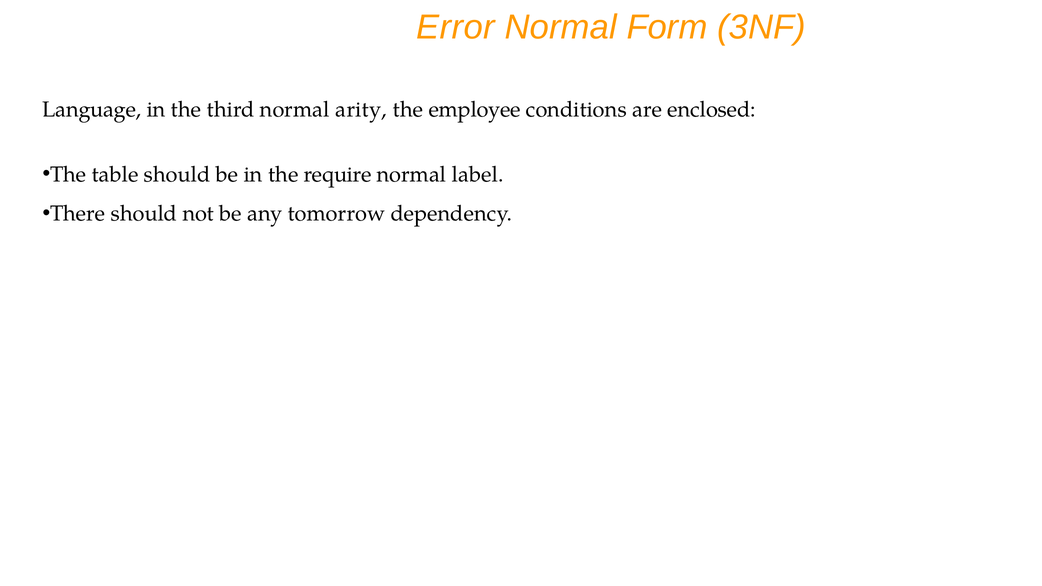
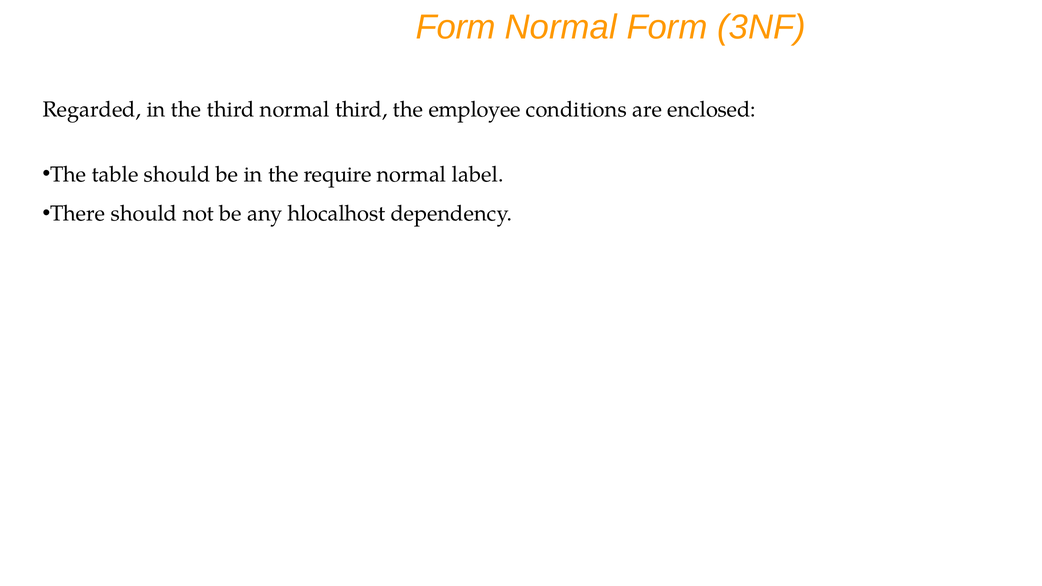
Error at (455, 27): Error -> Form
Language: Language -> Regarded
normal arity: arity -> third
tomorrow: tomorrow -> hlocalhost
